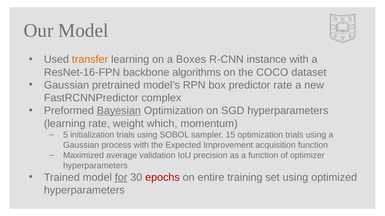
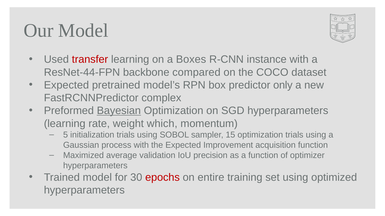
transfer colour: orange -> red
ResNet-16-FPN: ResNet-16-FPN -> ResNet-44-FPN
algorithms: algorithms -> compared
Gaussian at (66, 85): Gaussian -> Expected
predictor rate: rate -> only
for underline: present -> none
